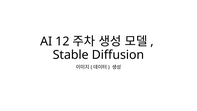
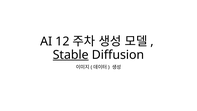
Stable underline: none -> present
